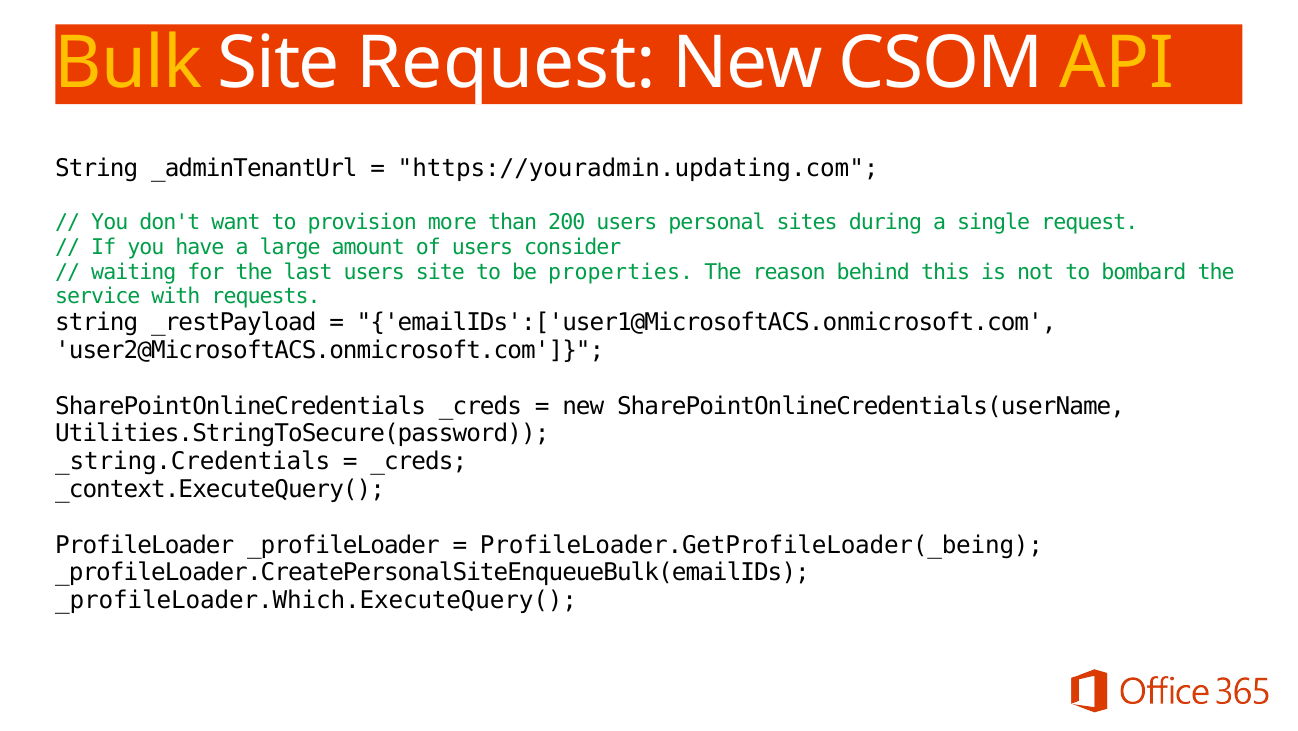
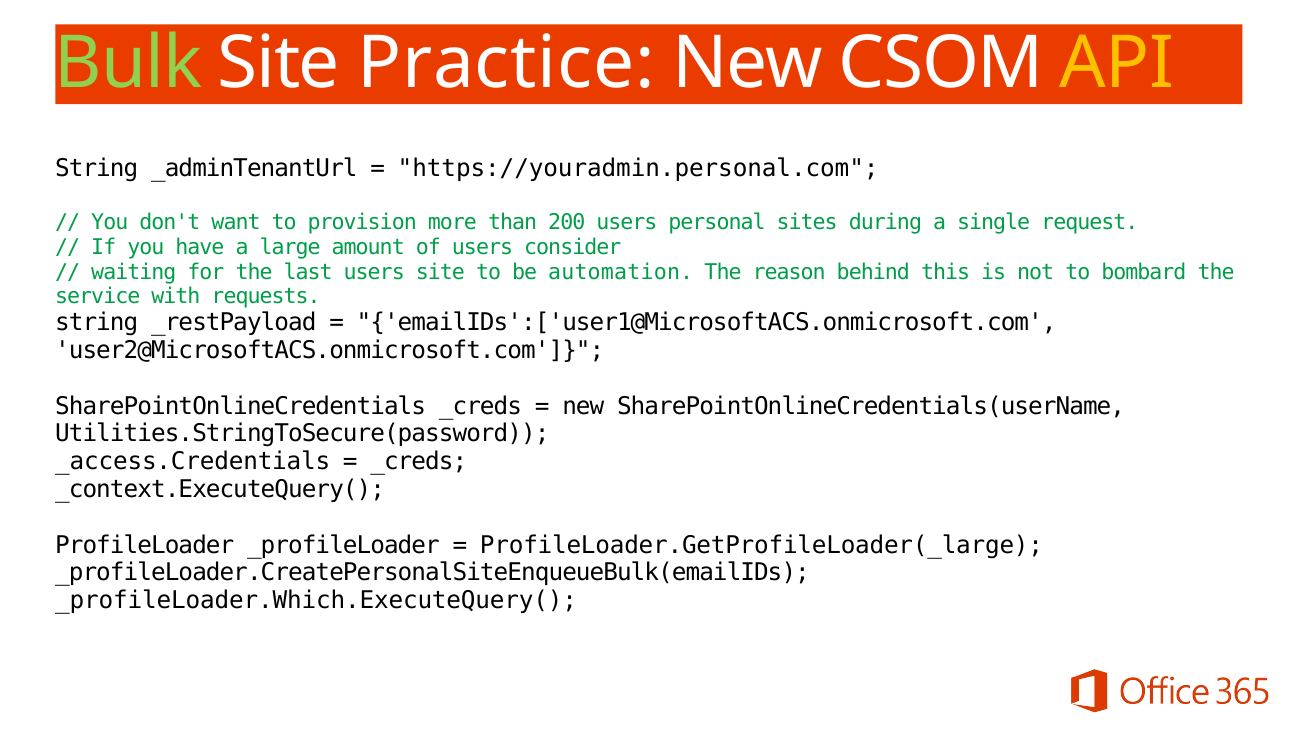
Bulk colour: yellow -> light green
Site Request: Request -> Practice
https://youradmin.updating.com: https://youradmin.updating.com -> https://youradmin.personal.com
properties: properties -> automation
_string.Credentials: _string.Credentials -> _access.Credentials
ProfileLoader.GetProfileLoader(_being: ProfileLoader.GetProfileLoader(_being -> ProfileLoader.GetProfileLoader(_large
